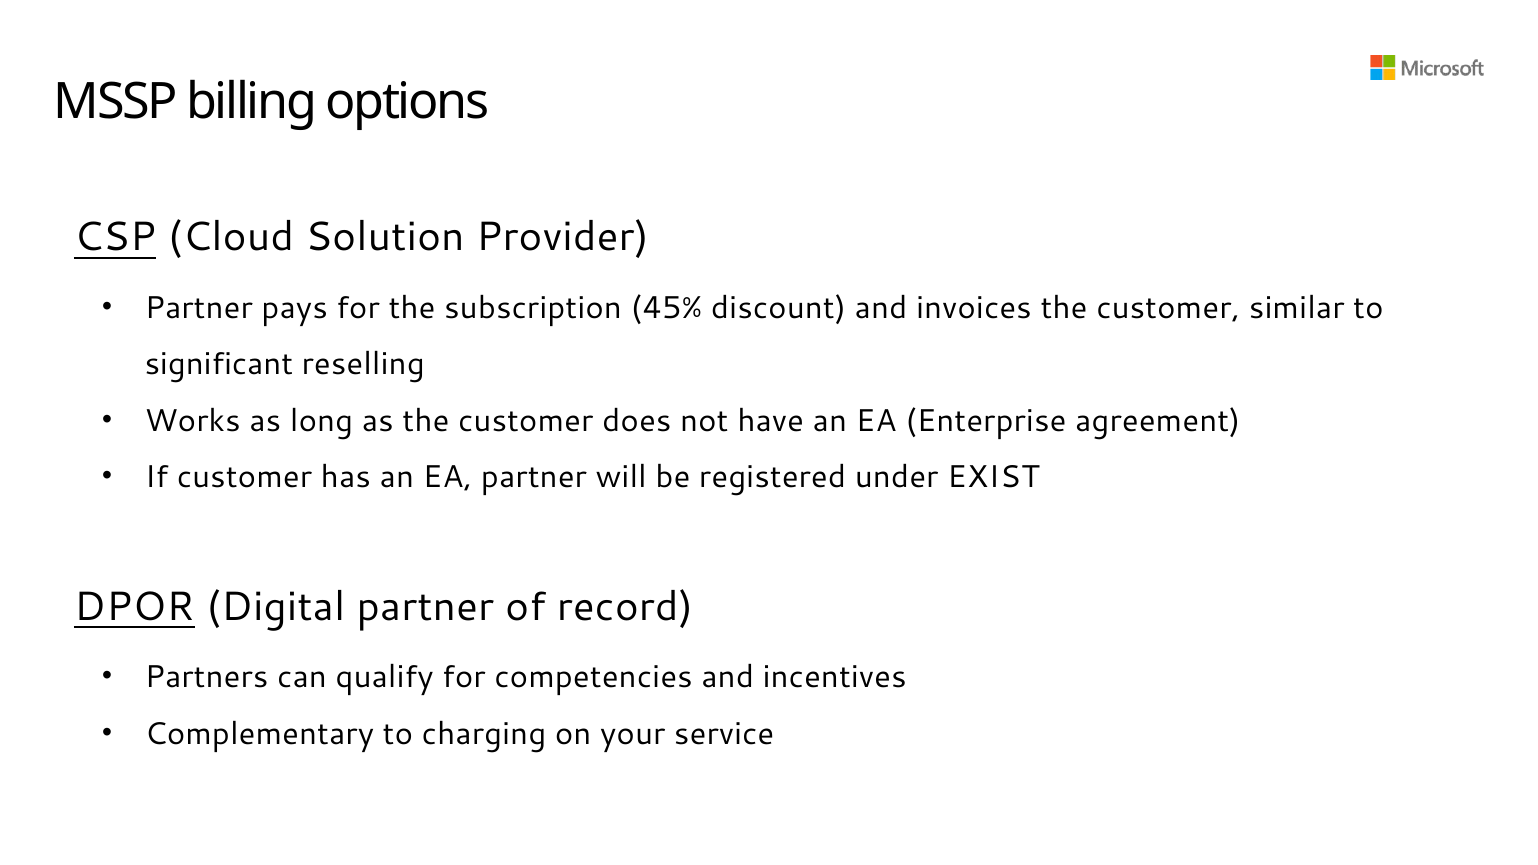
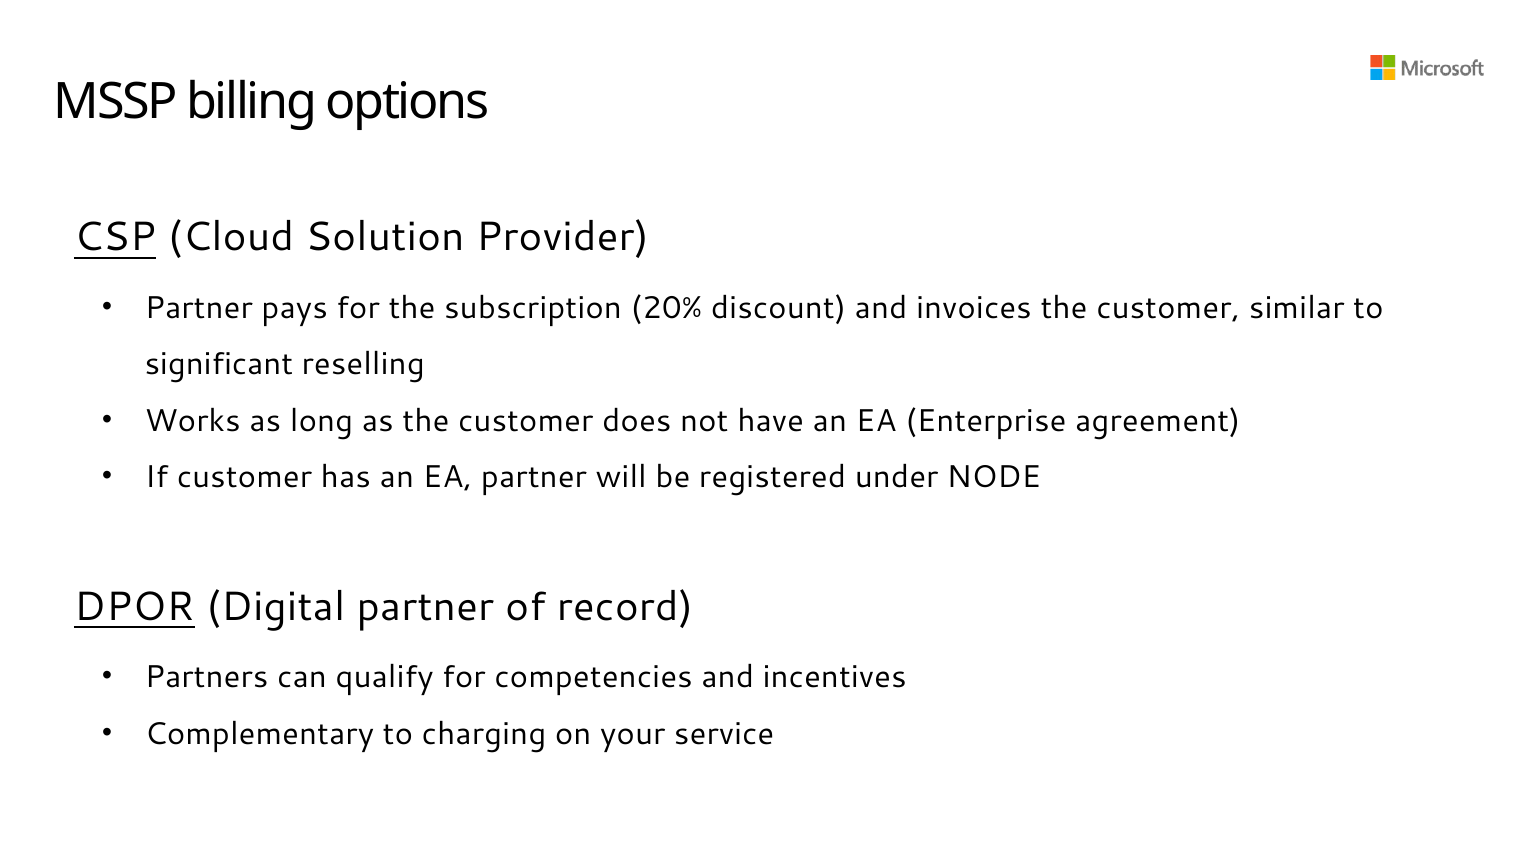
45%: 45% -> 20%
EXIST: EXIST -> NODE
